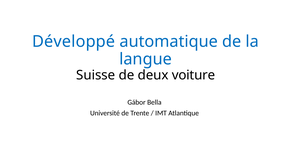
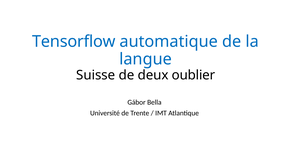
Développé: Développé -> Tensorflow
voiture: voiture -> oublier
